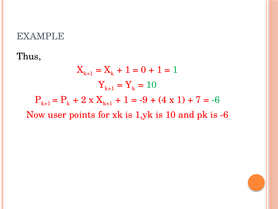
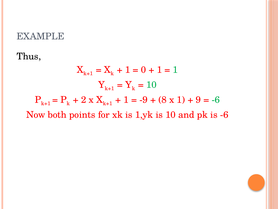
4: 4 -> 8
7: 7 -> 9
user: user -> both
